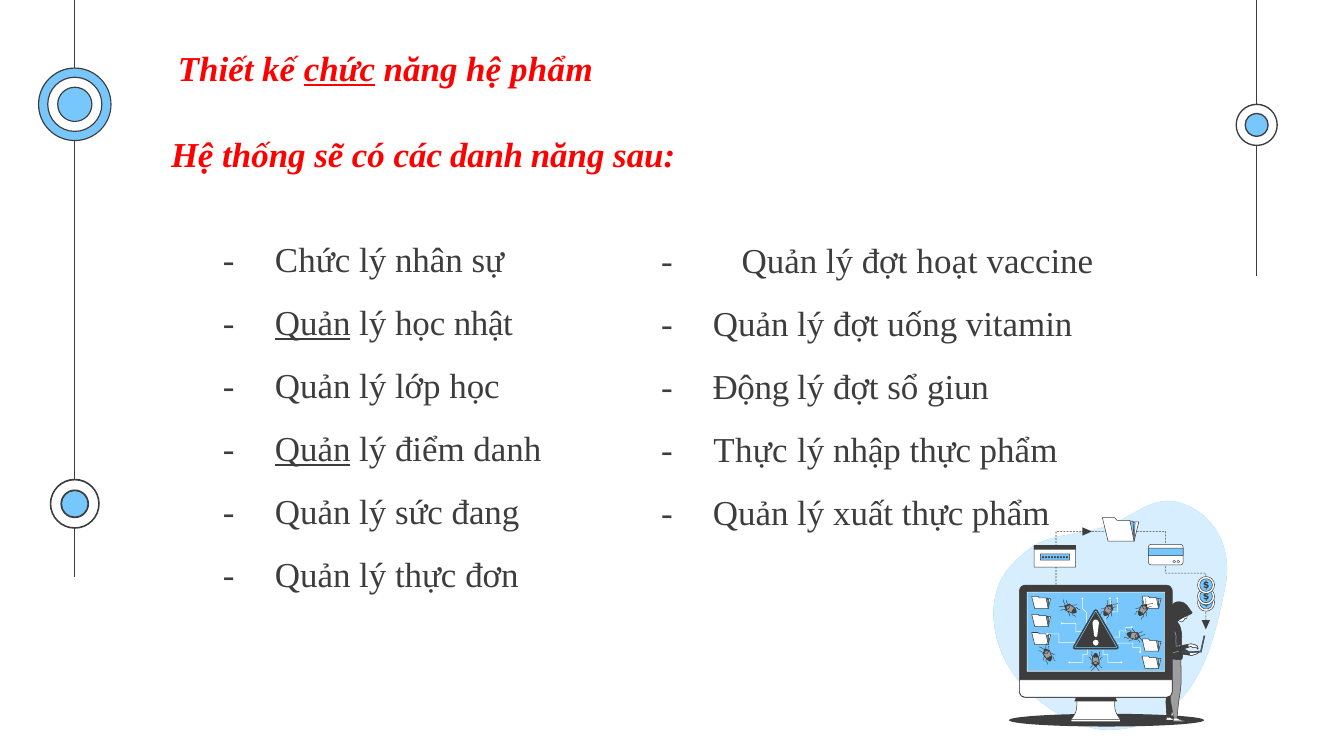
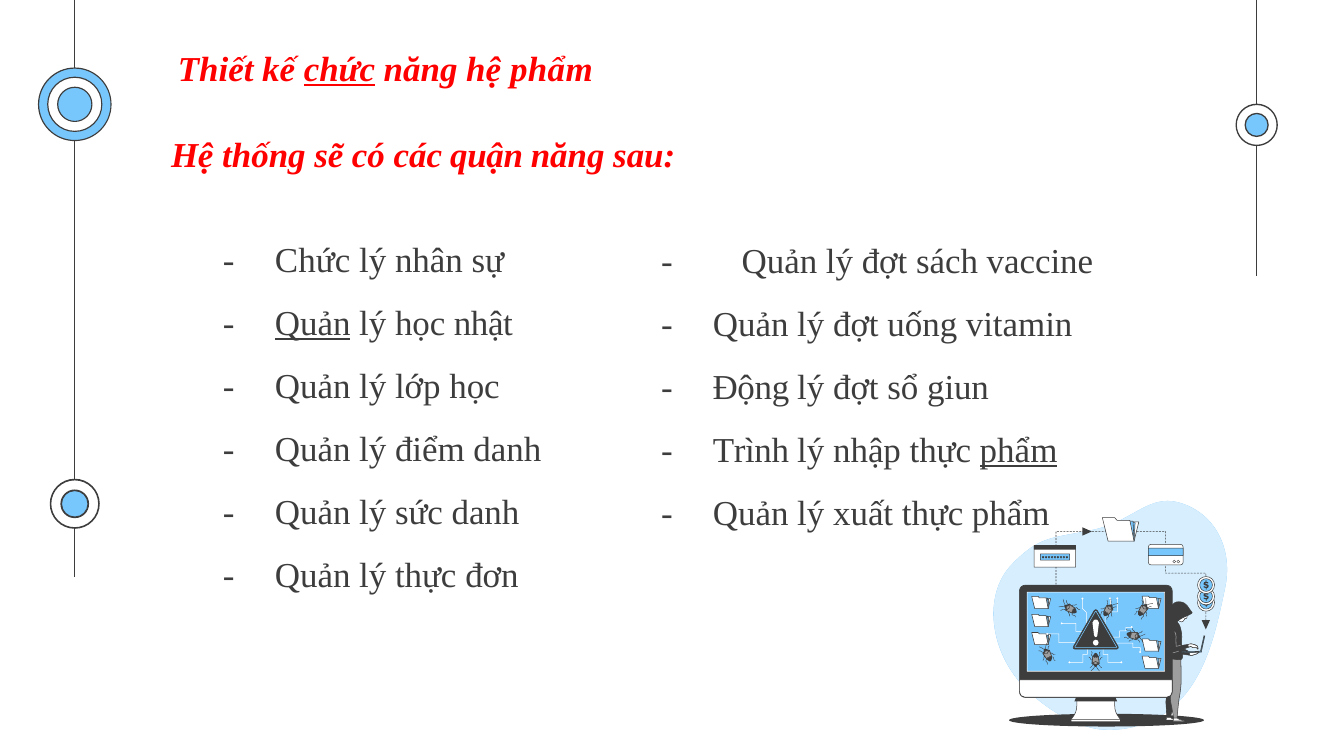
các danh: danh -> quận
hoạt: hoạt -> sách
Quản at (313, 450) underline: present -> none
Thực at (751, 451): Thực -> Trình
phẩm at (1019, 451) underline: none -> present
sức đang: đang -> danh
